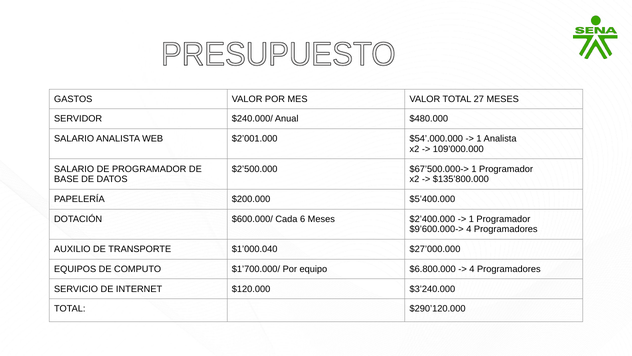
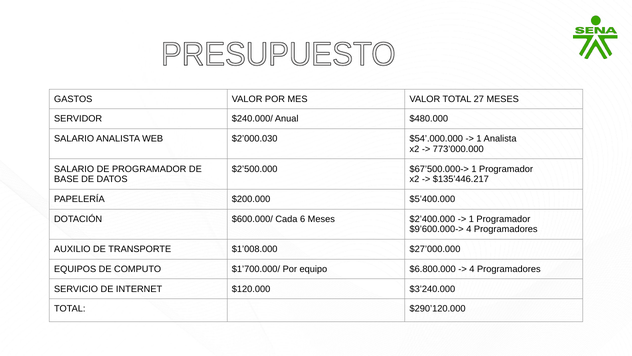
$2’001.000: $2’001.000 -> $2’000.030
109’000.000: 109’000.000 -> 773’000.000
$135’800.000: $135’800.000 -> $135’446.217
$1’000.040: $1’000.040 -> $1’008.000
